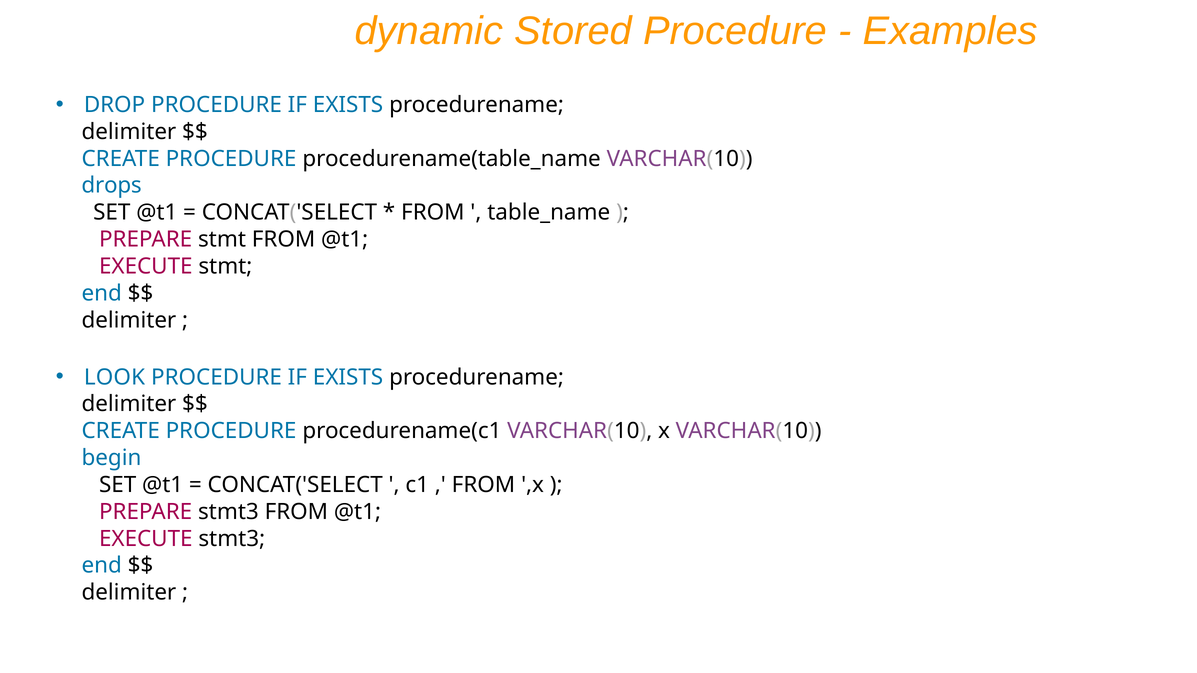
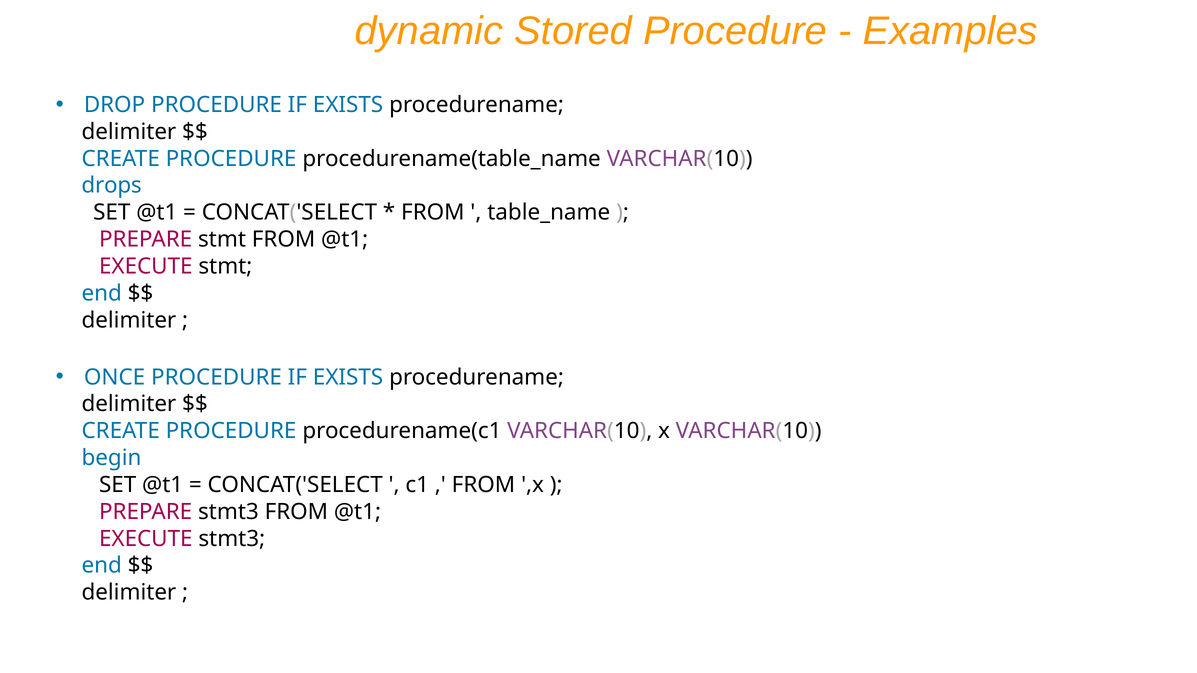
LOOK: LOOK -> ONCE
